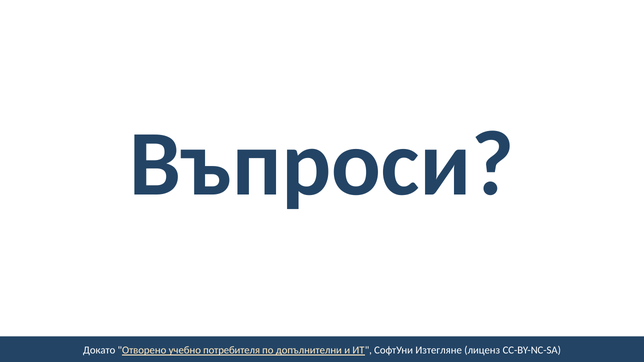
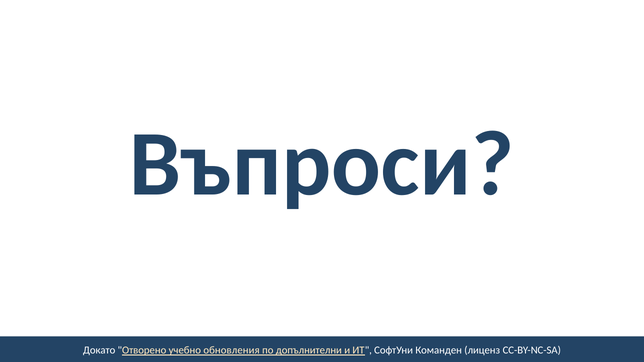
потребителя: потребителя -> обновления
Изтегляне: Изтегляне -> Команден
